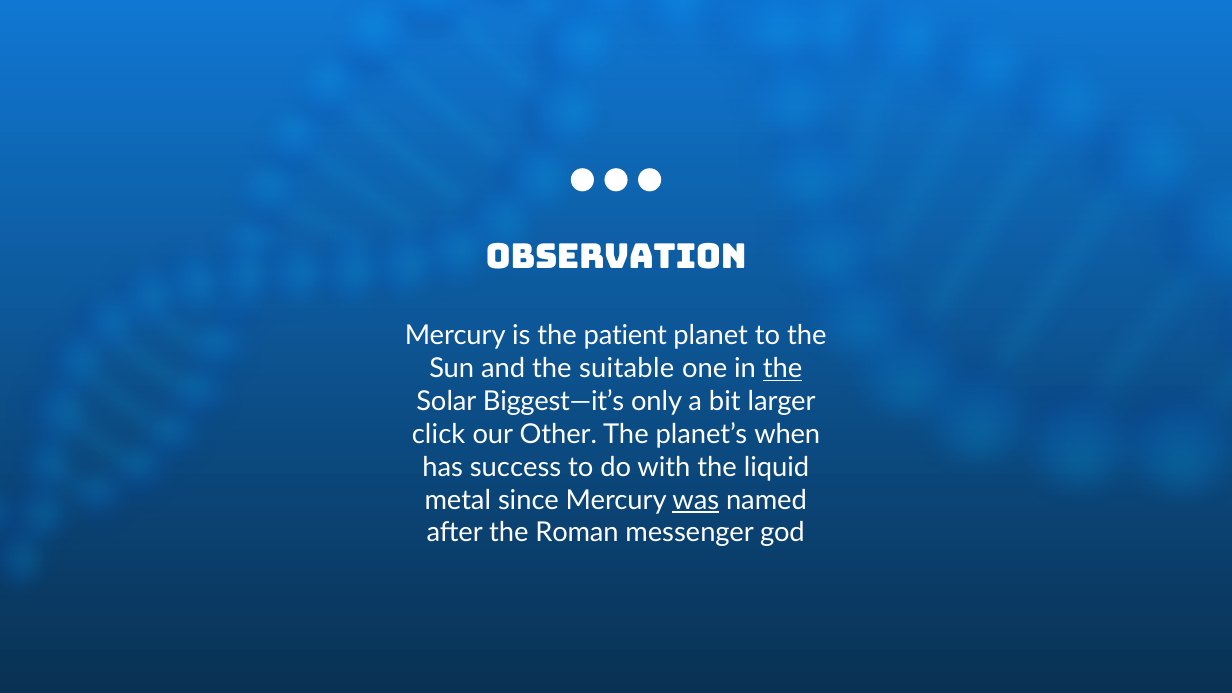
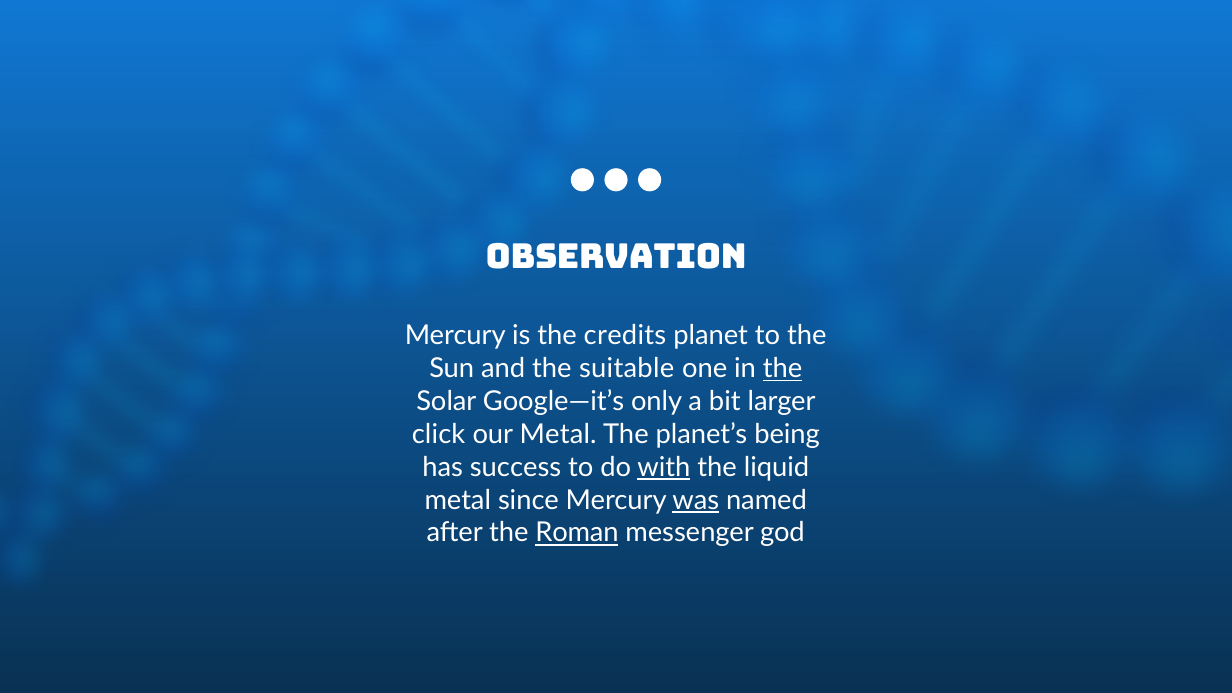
patient: patient -> credits
Biggest—it’s: Biggest—it’s -> Google—it’s
our Other: Other -> Metal
when: when -> being
with underline: none -> present
Roman underline: none -> present
